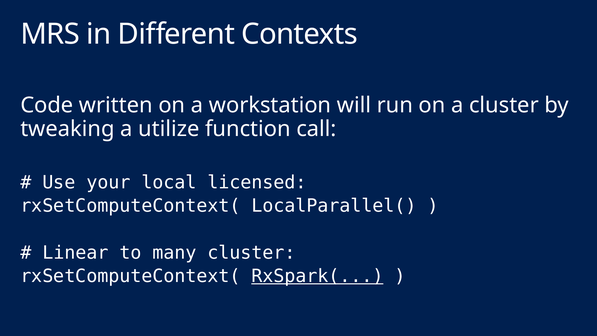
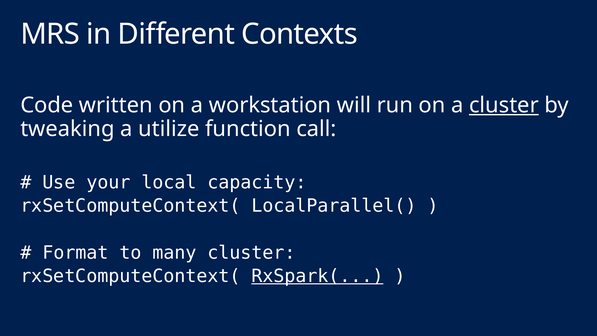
cluster at (504, 105) underline: none -> present
licensed: licensed -> capacity
Linear: Linear -> Format
